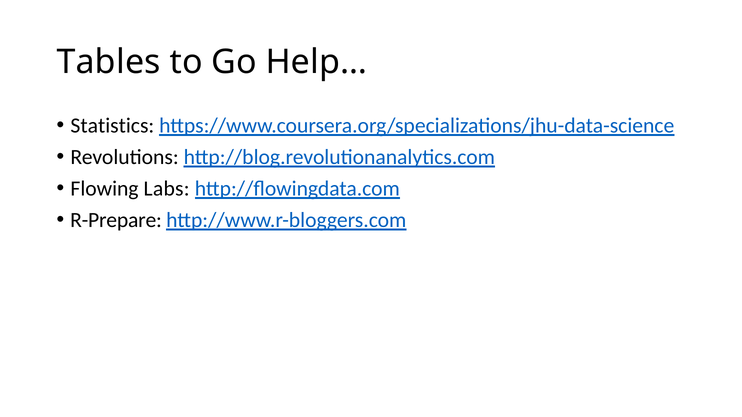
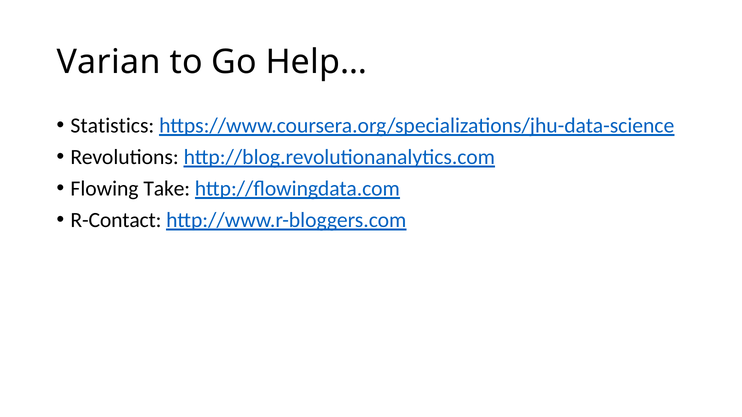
Tables: Tables -> Varian
Labs: Labs -> Take
R-Prepare: R-Prepare -> R-Contact
